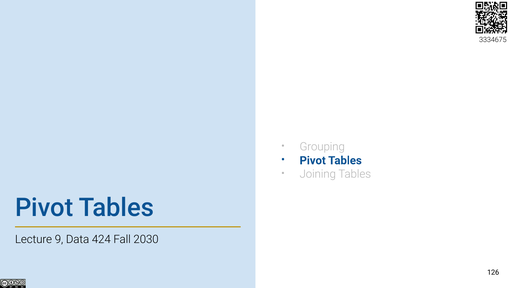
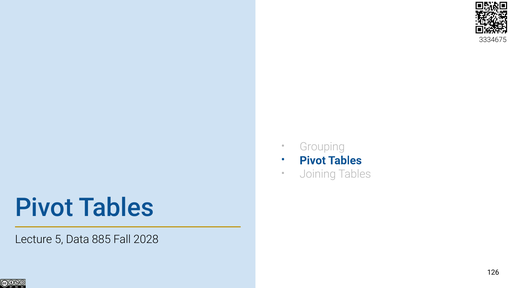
9: 9 -> 5
424: 424 -> 885
2030: 2030 -> 2028
